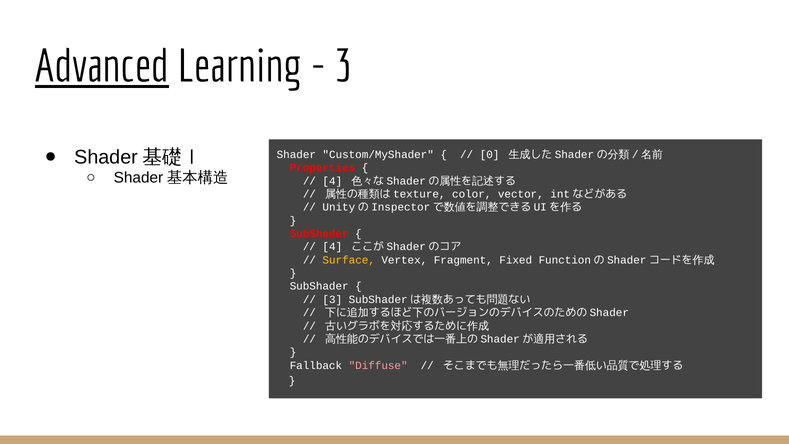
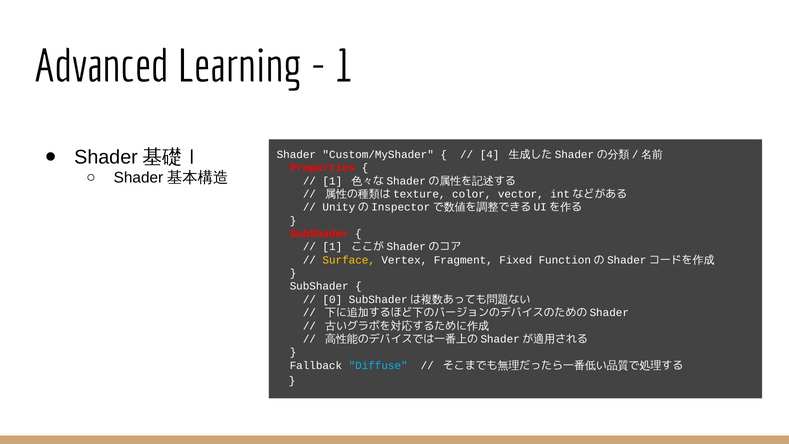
Advanced underline: present -> none
3 at (344, 67): 3 -> 1
0: 0 -> 4
4 at (332, 181): 4 -> 1
4 at (332, 247): 4 -> 1
3 at (332, 299): 3 -> 0
Diffuse colour: pink -> light blue
